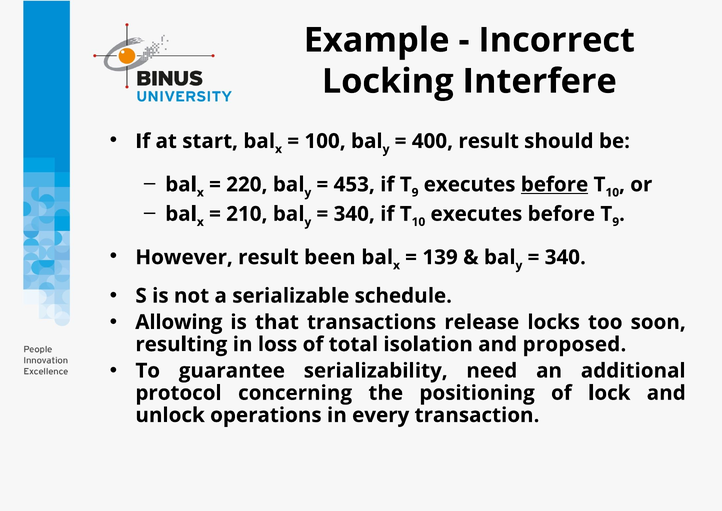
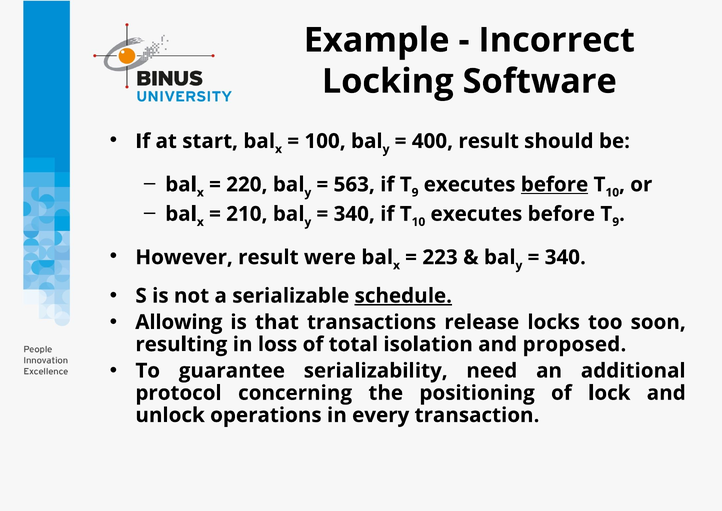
Interfere: Interfere -> Software
453: 453 -> 563
been: been -> were
139: 139 -> 223
schedule underline: none -> present
